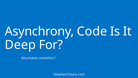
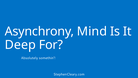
Code: Code -> Mind
